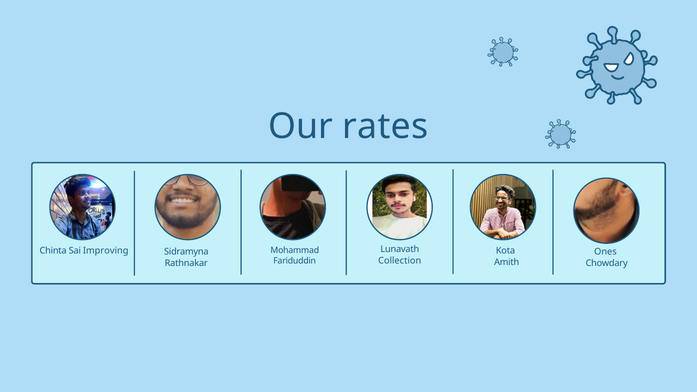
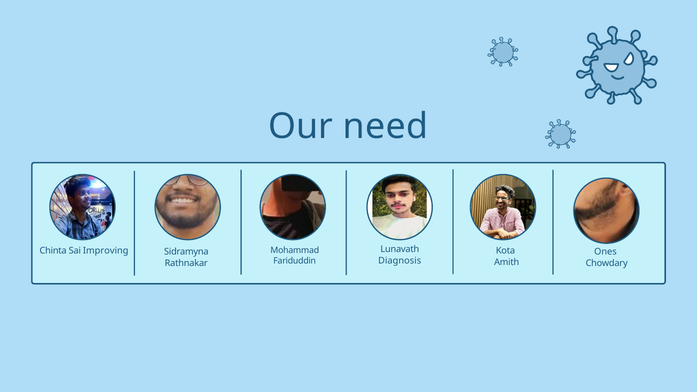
rates: rates -> need
Collection: Collection -> Diagnosis
